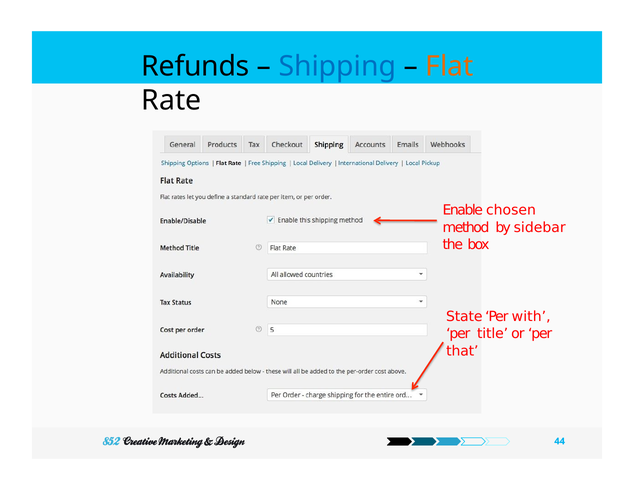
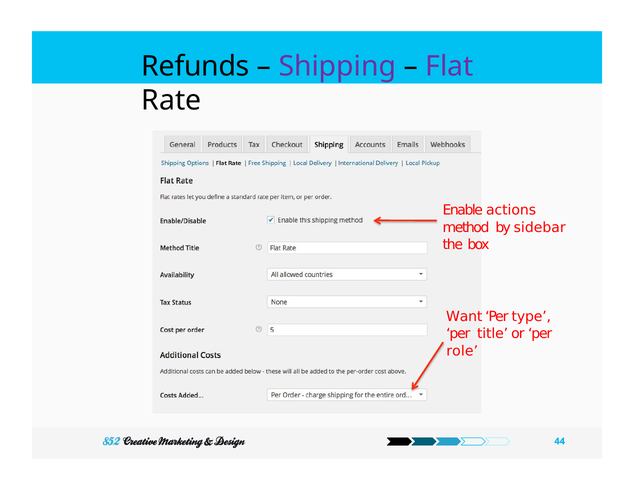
Shipping colour: blue -> purple
Flat colour: orange -> purple
chosen: chosen -> actions
State: State -> Want
with: with -> type
that: that -> role
